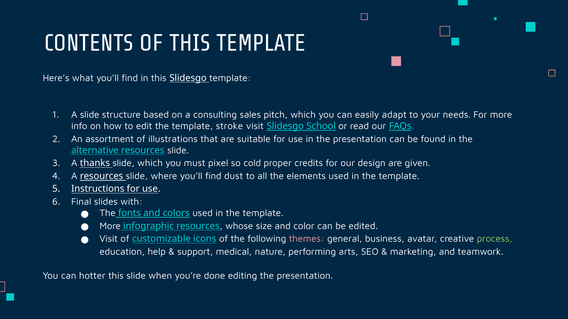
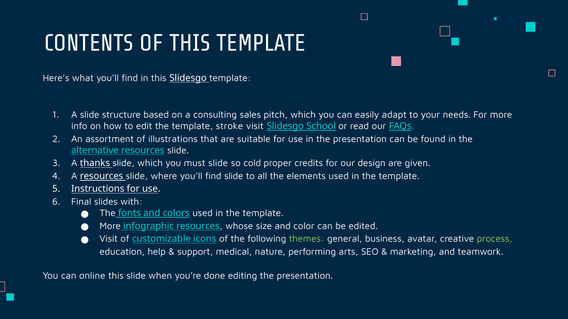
must pixel: pixel -> slide
find dust: dust -> slide
themes colour: pink -> light green
hotter: hotter -> online
